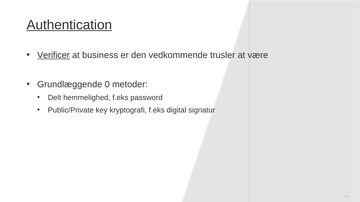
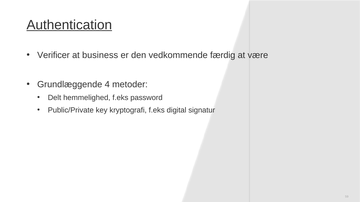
Verificer underline: present -> none
trusler: trusler -> færdig
0: 0 -> 4
